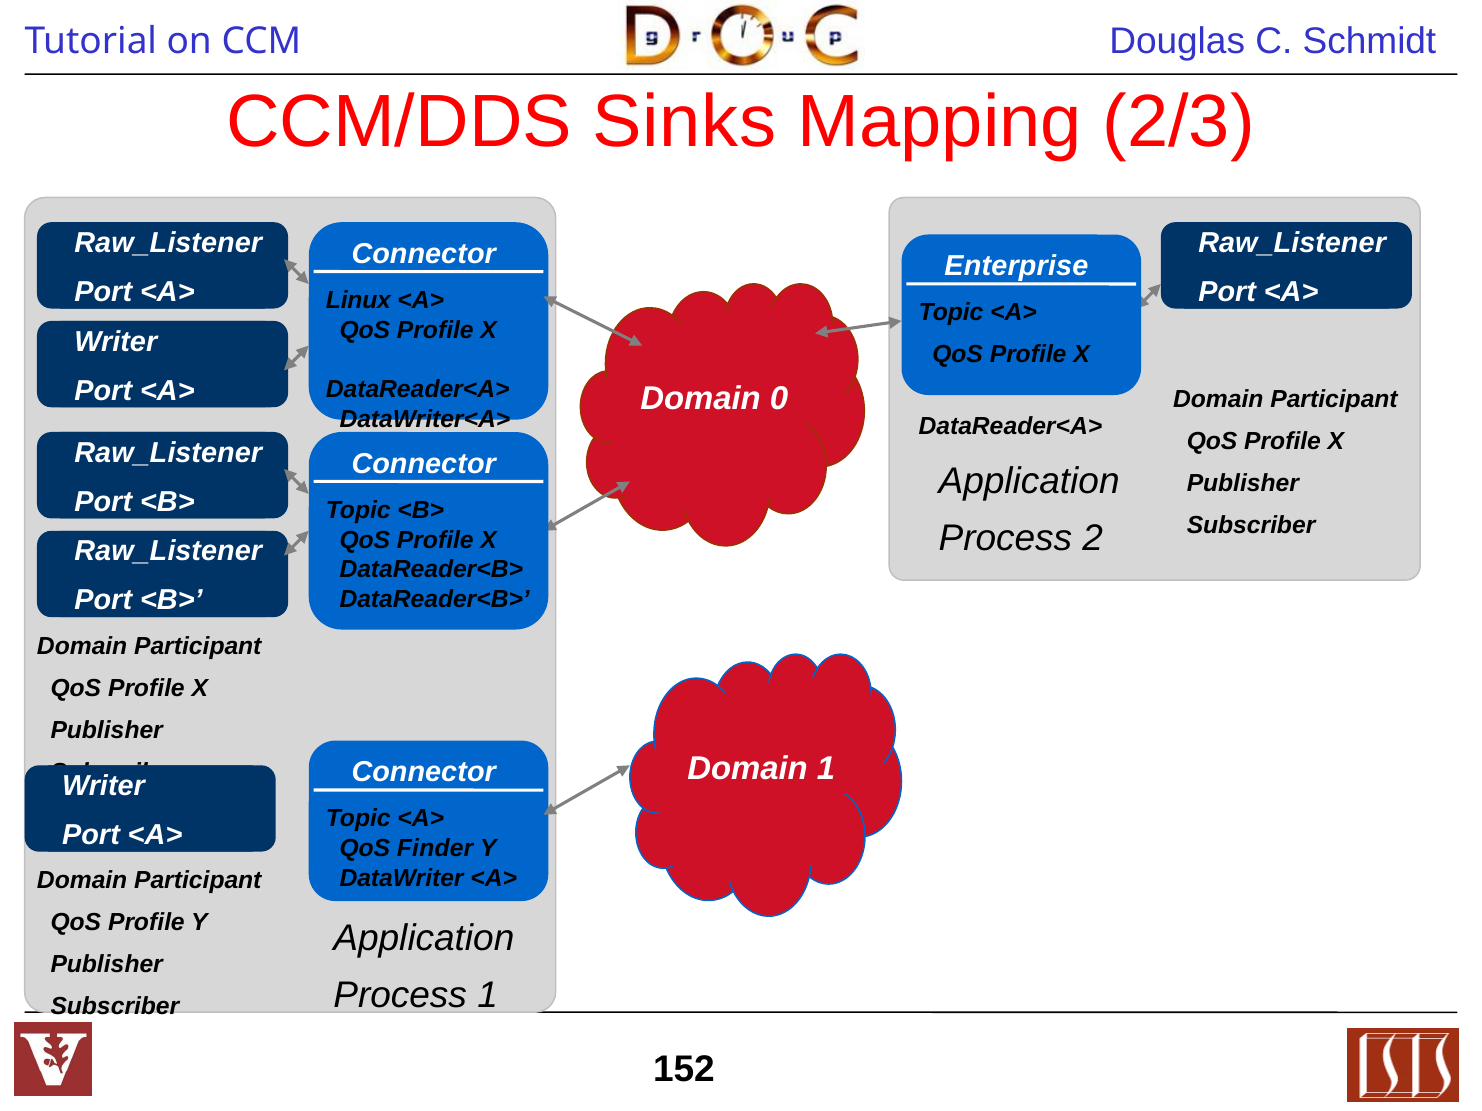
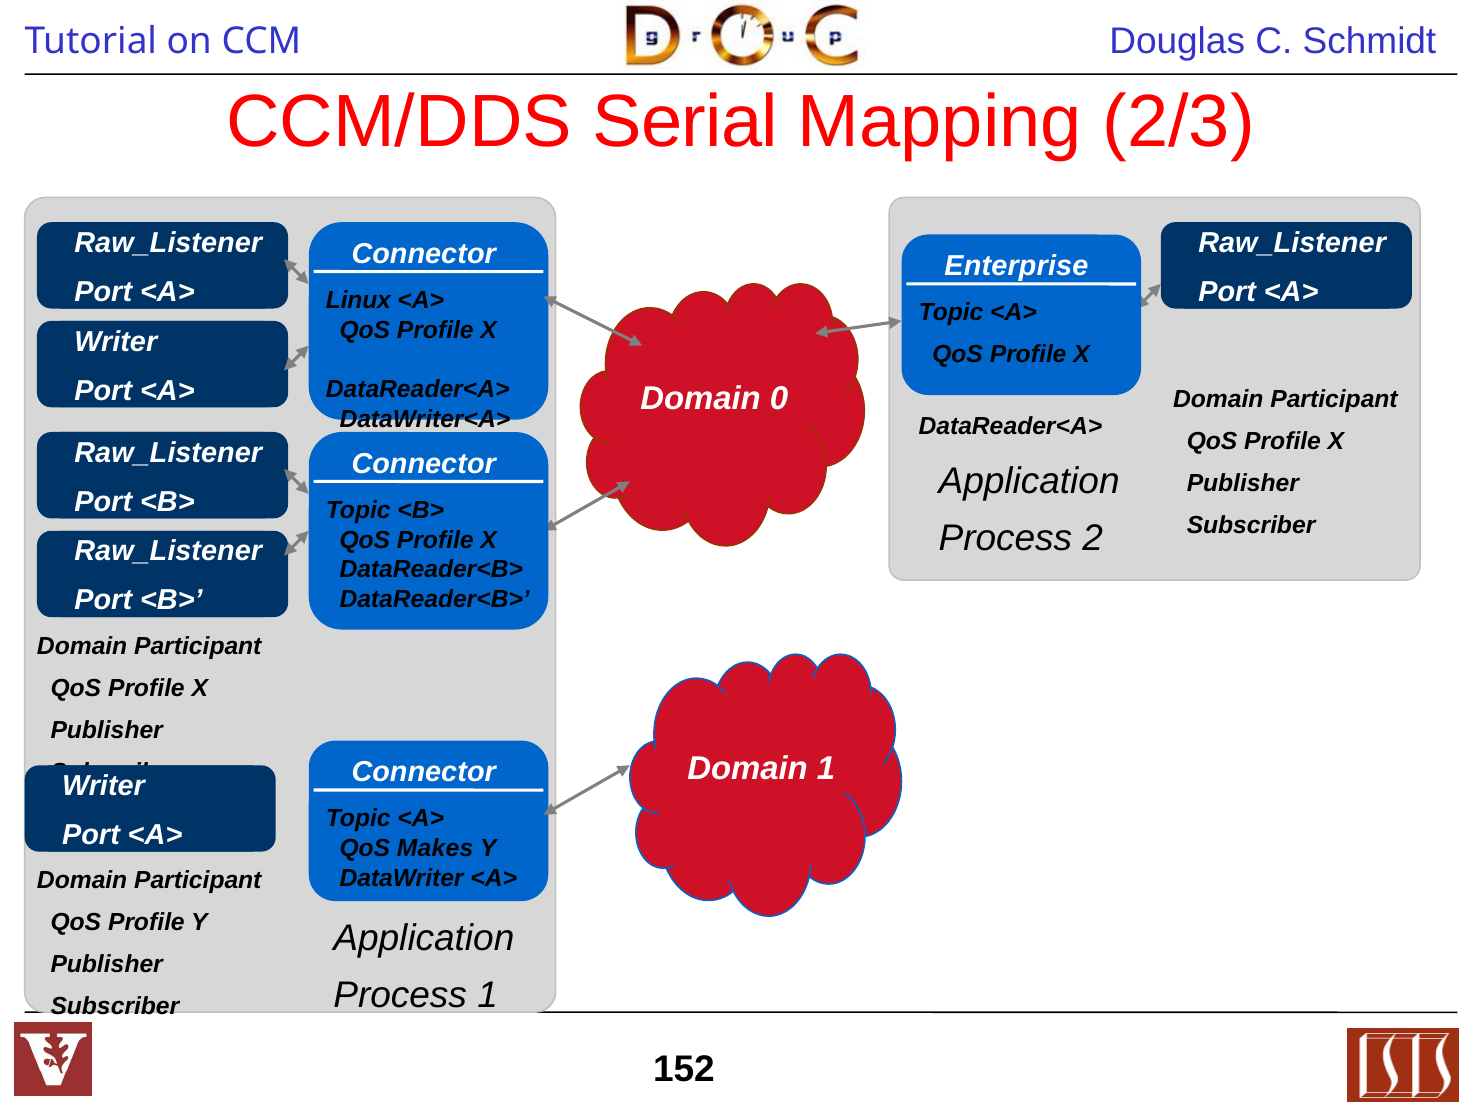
Sinks: Sinks -> Serial
Finder: Finder -> Makes
